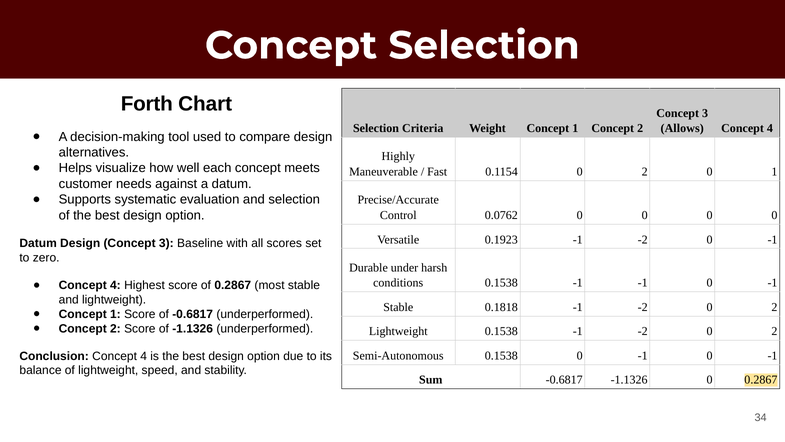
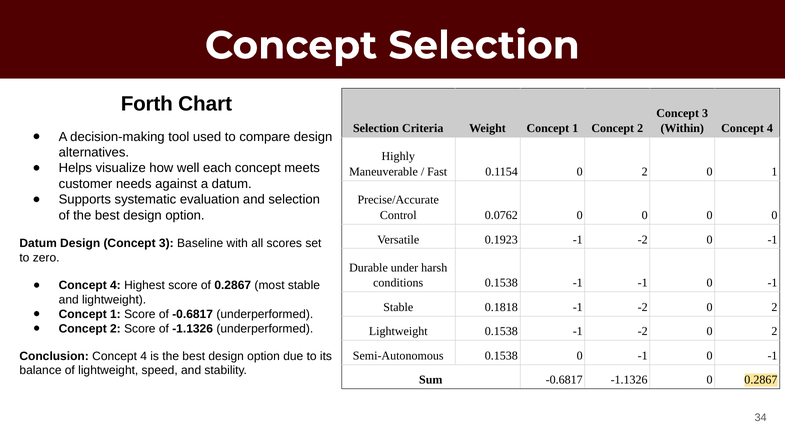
Allows: Allows -> Within
